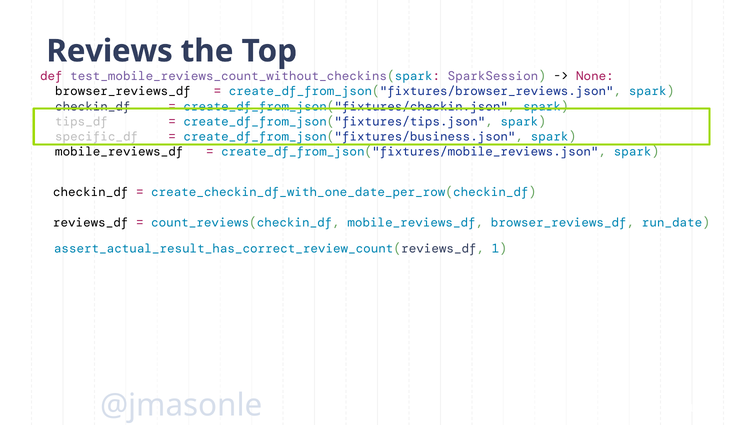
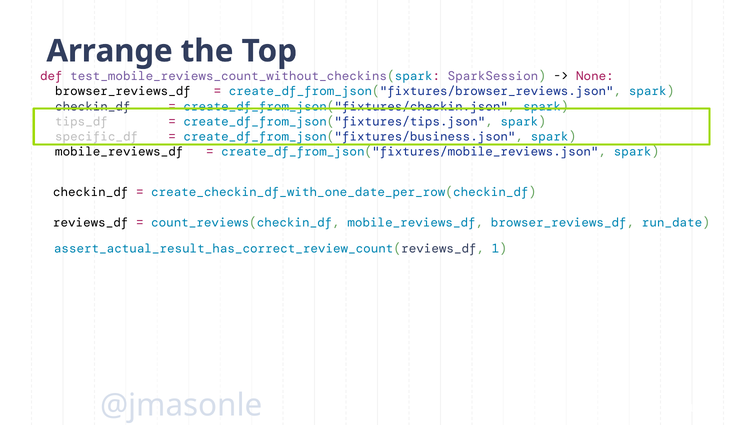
Reviews: Reviews -> Arrange
